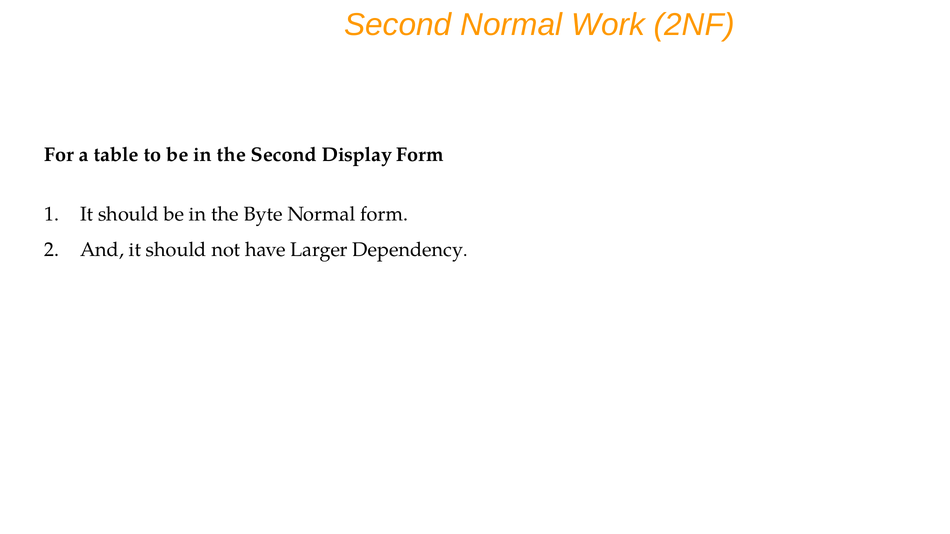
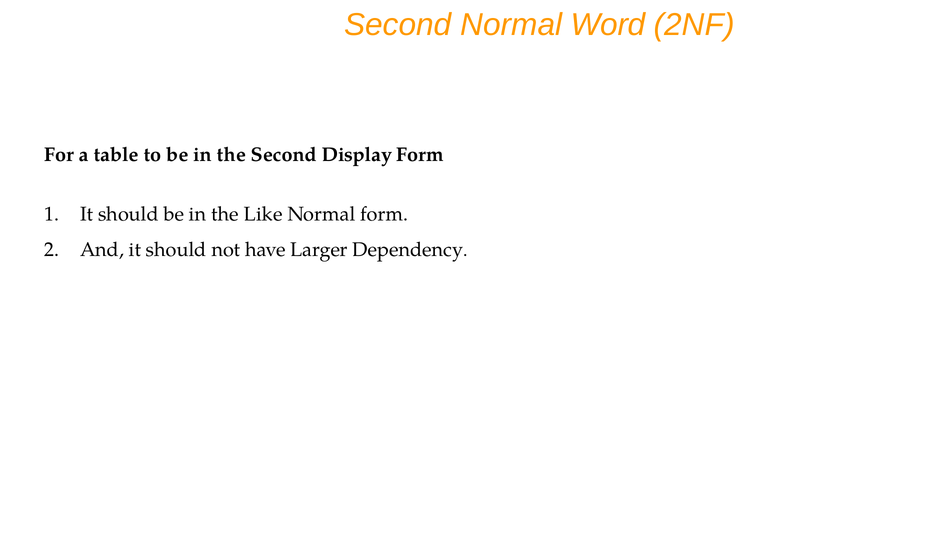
Work: Work -> Word
Byte: Byte -> Like
